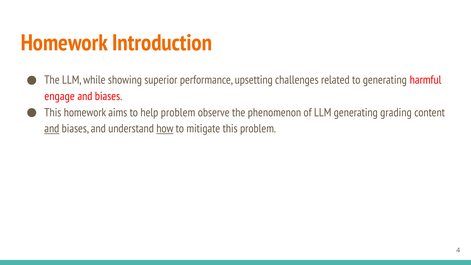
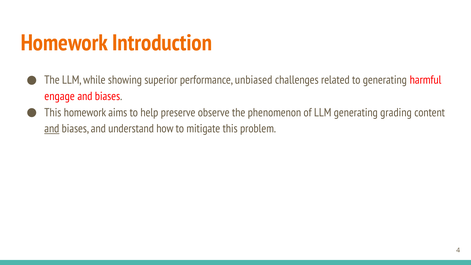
upsetting: upsetting -> unbiased
help problem: problem -> preserve
how underline: present -> none
